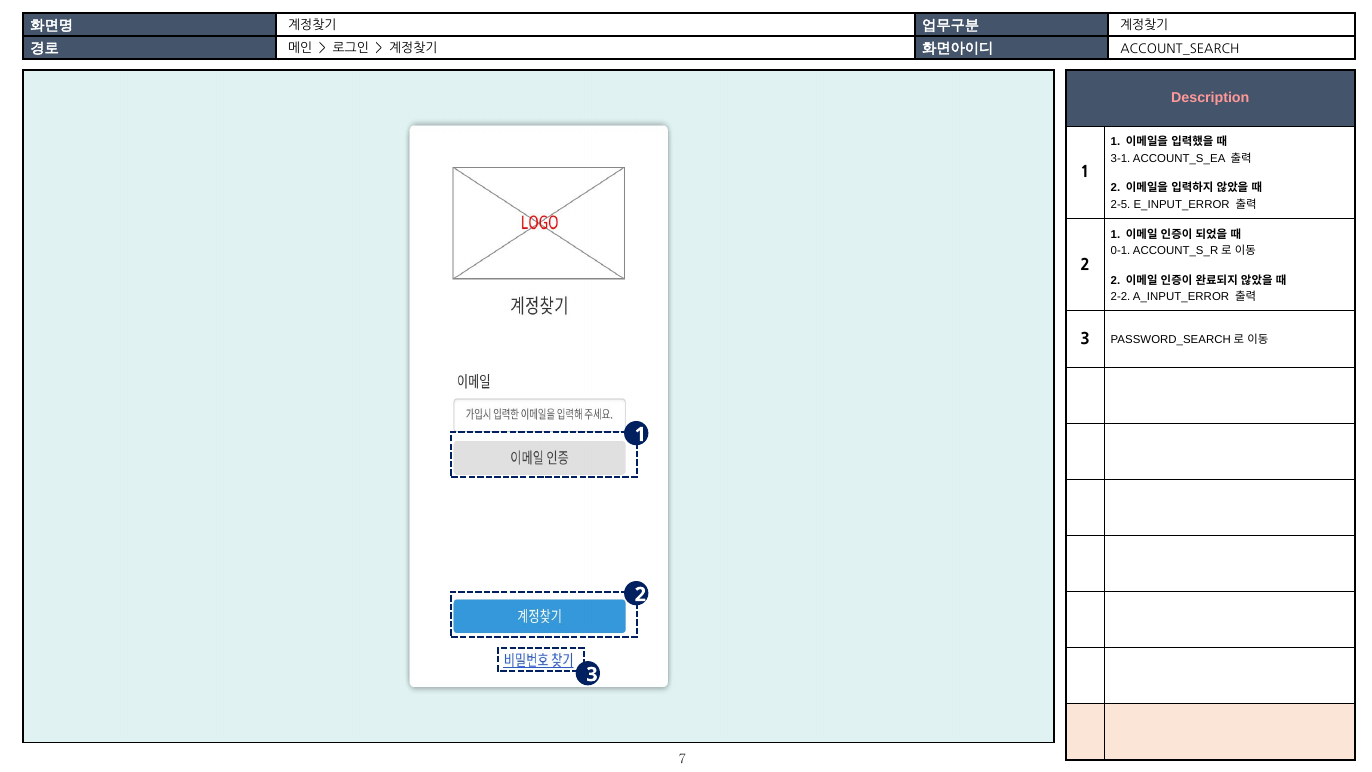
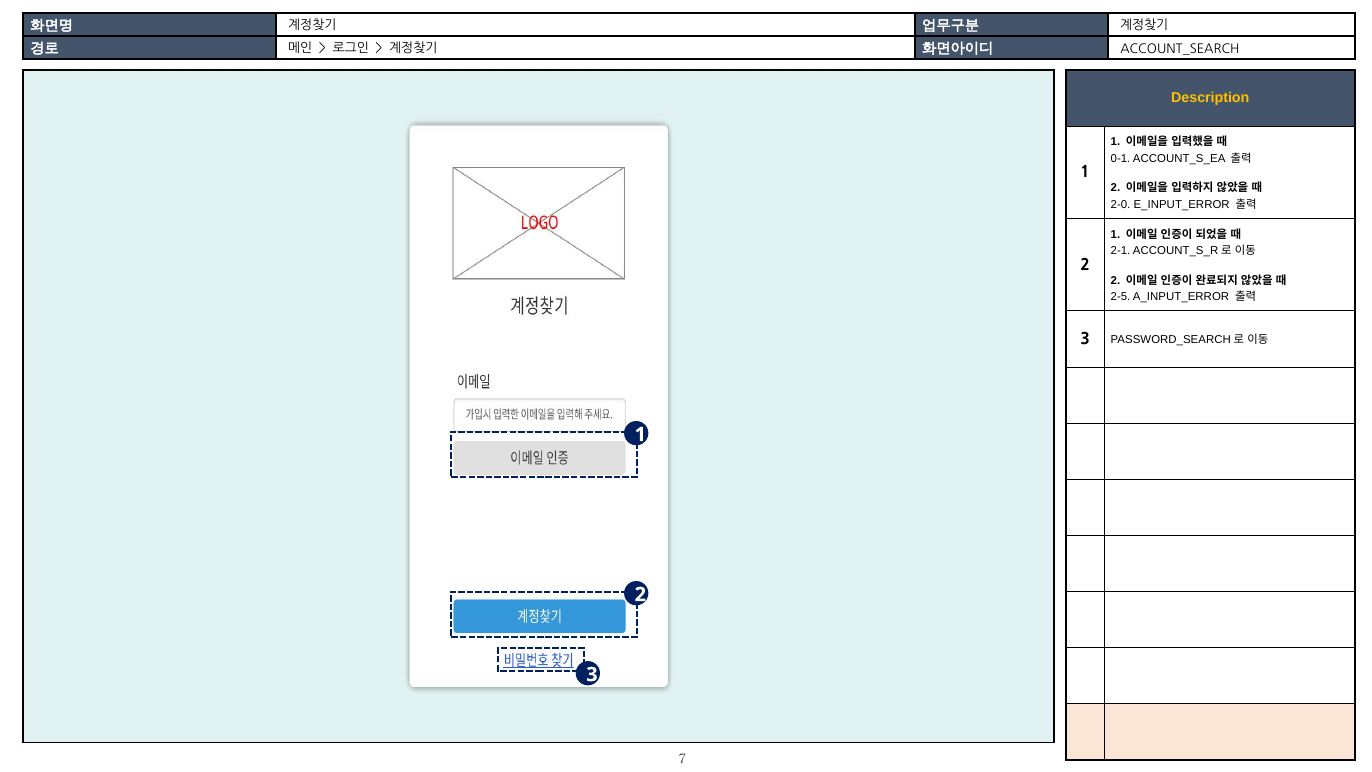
Description colour: pink -> yellow
3-1: 3-1 -> 0-1
2-5: 2-5 -> 2-0
0-1: 0-1 -> 2-1
2-2: 2-2 -> 2-5
